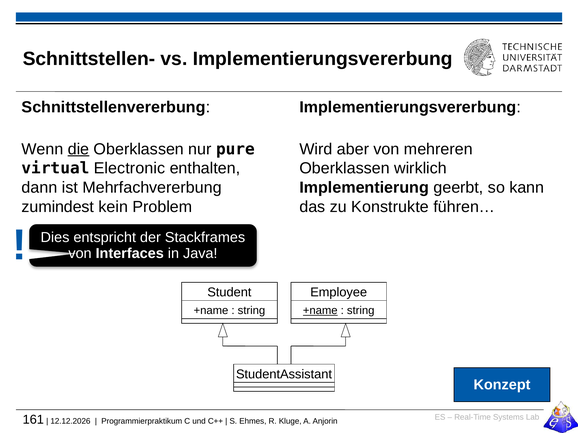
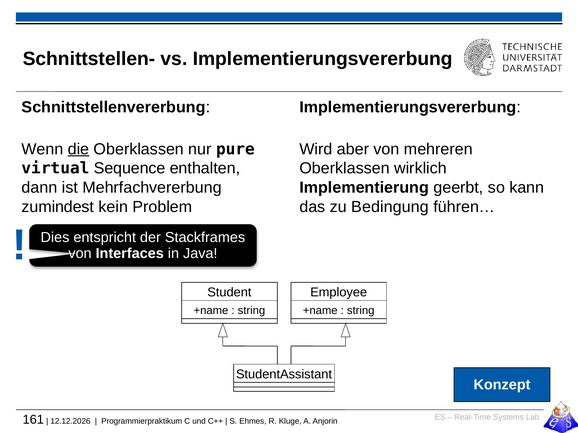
Electronic: Electronic -> Sequence
Konstrukte: Konstrukte -> Bedingung
+name at (320, 311) underline: present -> none
